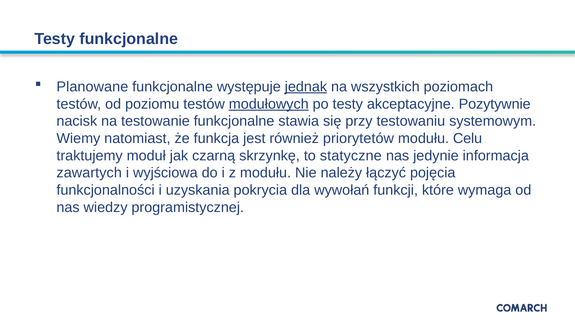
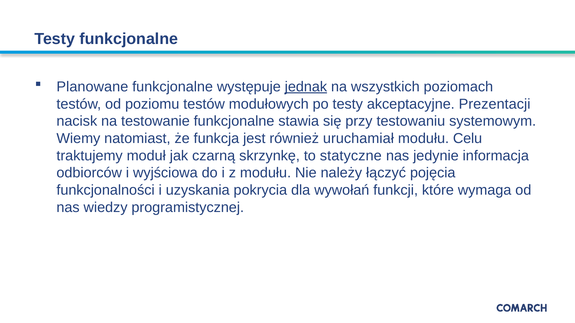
modułowych underline: present -> none
Pozytywnie: Pozytywnie -> Prezentacji
priorytetów: priorytetów -> uruchamiał
zawartych: zawartych -> odbiorców
